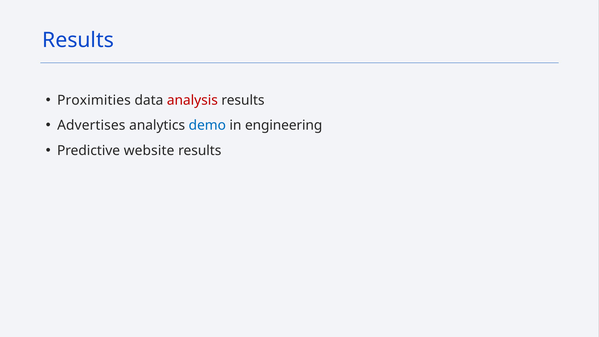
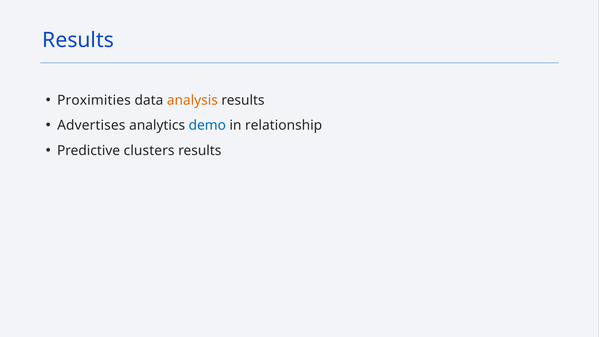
analysis colour: red -> orange
engineering: engineering -> relationship
website: website -> clusters
